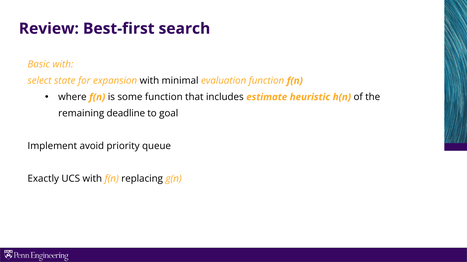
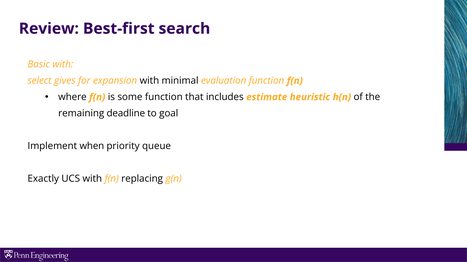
state: state -> gives
avoid: avoid -> when
